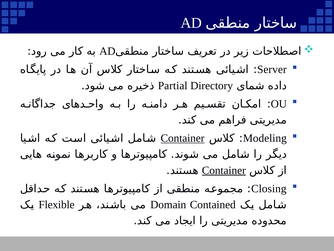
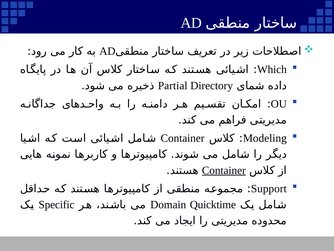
Server: Server -> Which
Container at (183, 138) underline: present -> none
Closing: Closing -> Support
Flexible: Flexible -> Specific
Contained: Contained -> Quicktime
